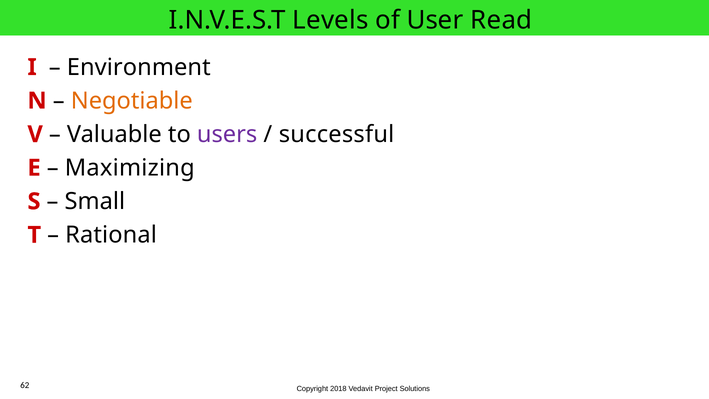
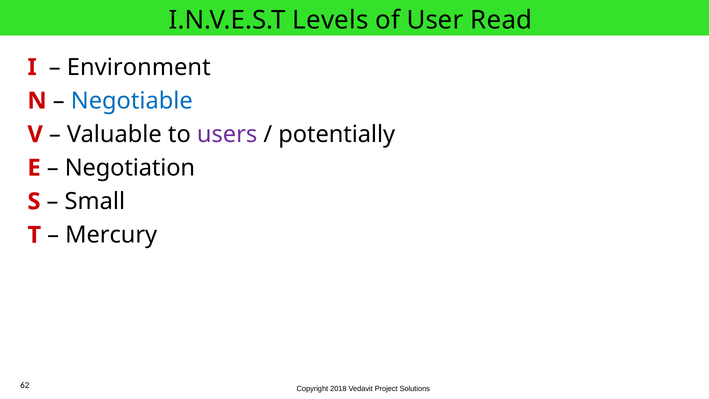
Negotiable colour: orange -> blue
successful: successful -> potentially
Maximizing: Maximizing -> Negotiation
Rational: Rational -> Mercury
